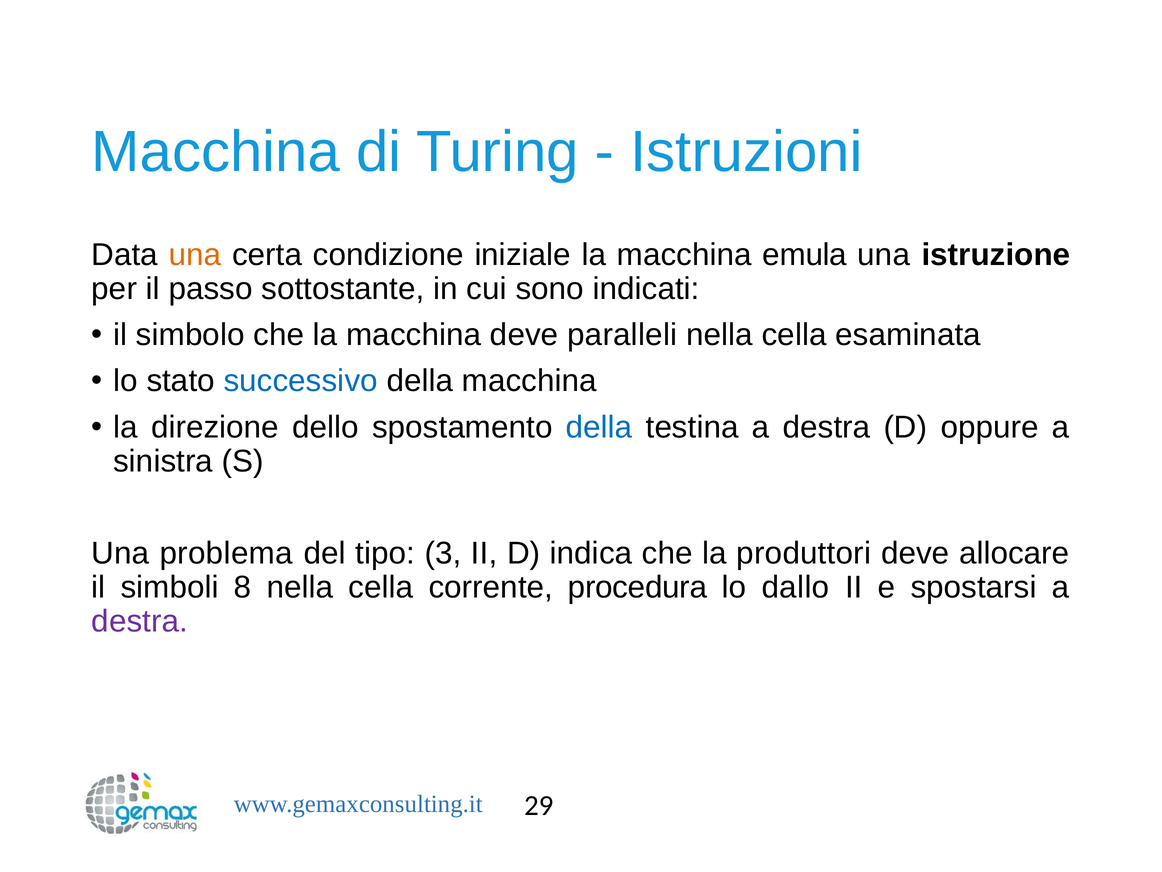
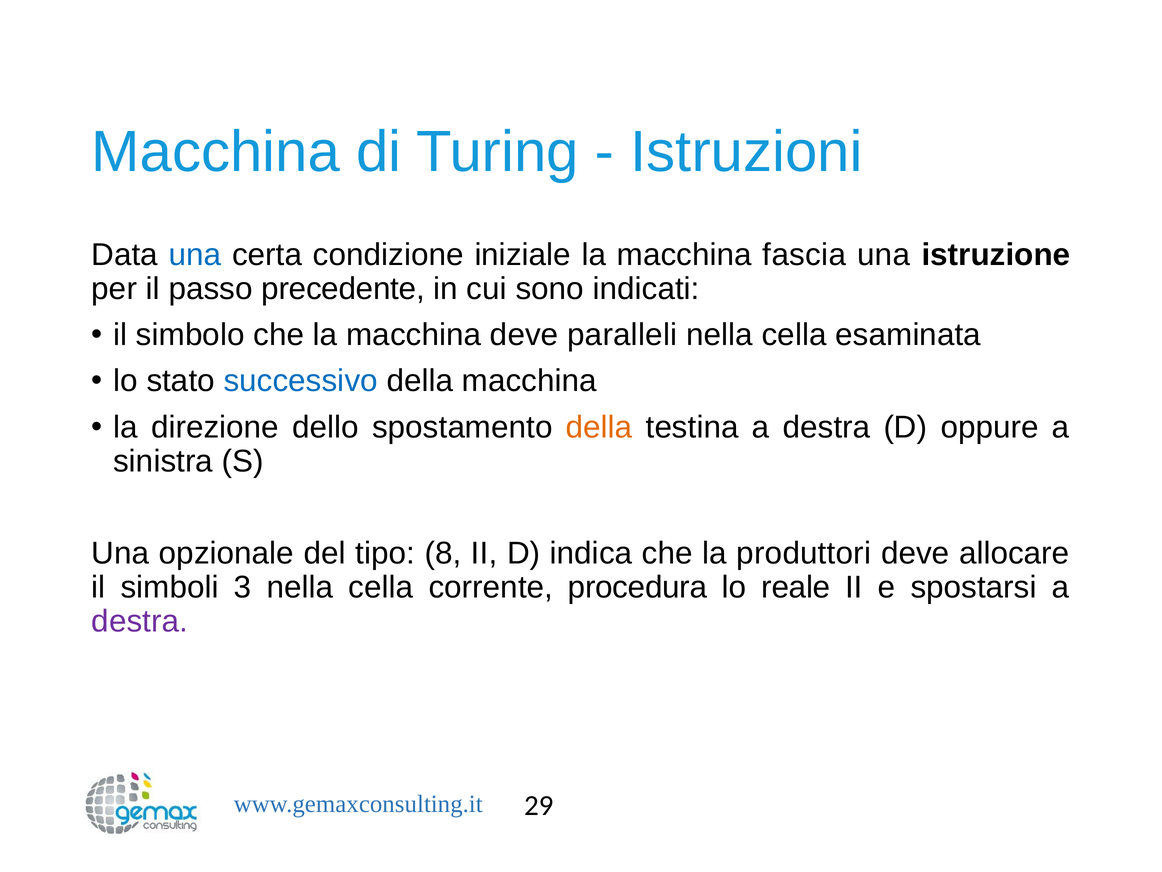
una at (195, 255) colour: orange -> blue
emula: emula -> fascia
sottostante: sottostante -> precedente
della at (599, 427) colour: blue -> orange
problema: problema -> opzionale
3: 3 -> 8
8: 8 -> 3
dallo: dallo -> reale
